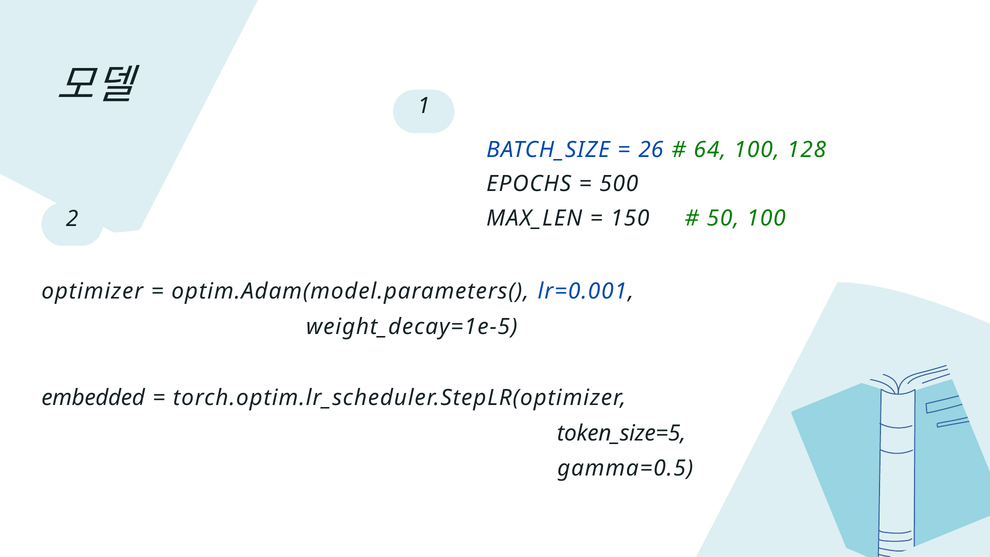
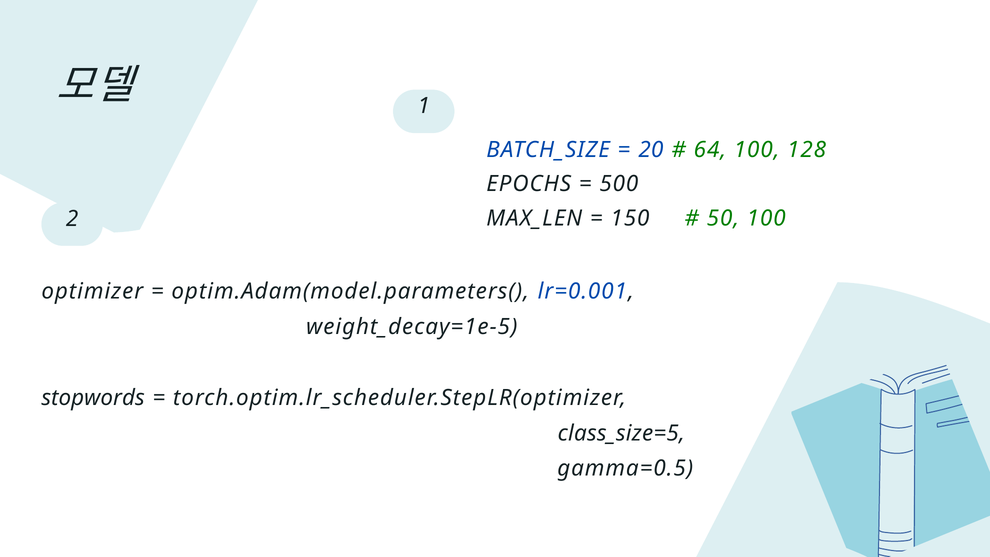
26: 26 -> 20
embedded: embedded -> stopwords
token_size=5: token_size=5 -> class_size=5
